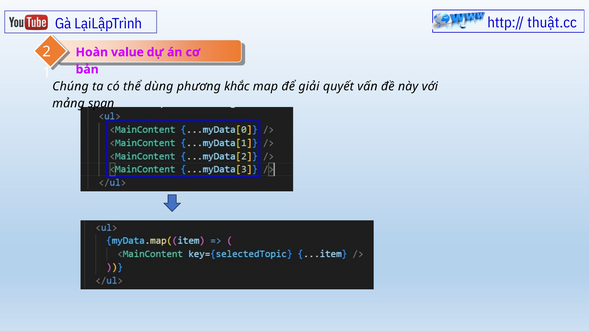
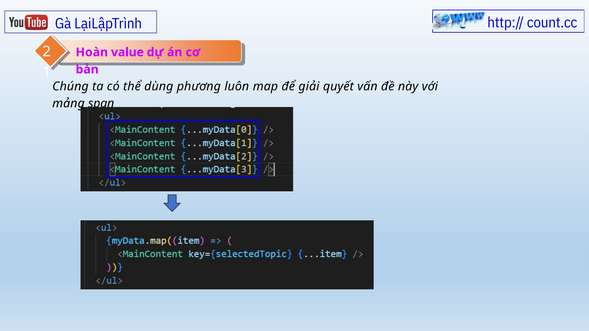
thuật.cc: thuật.cc -> count.cc
khắc: khắc -> luôn
